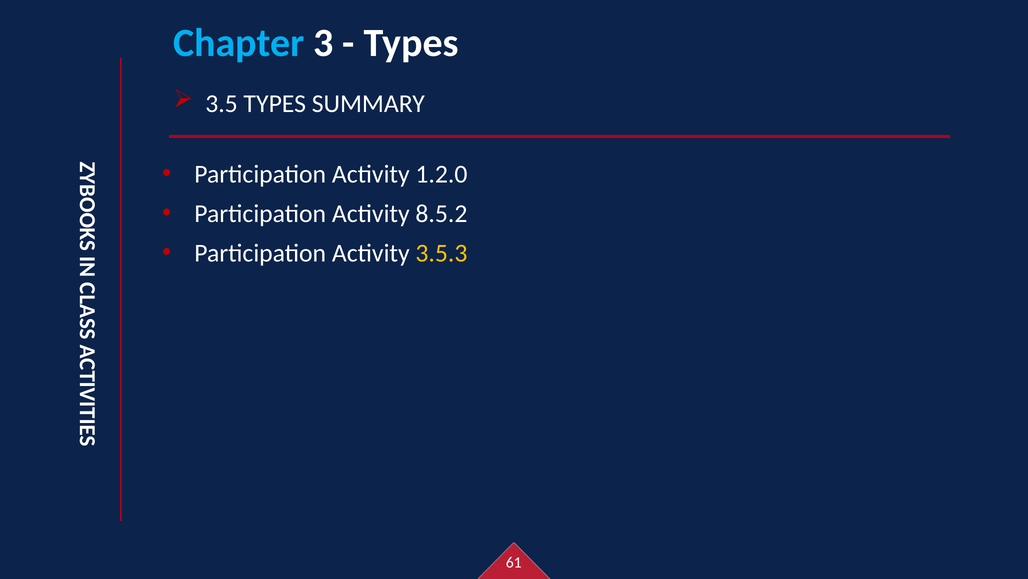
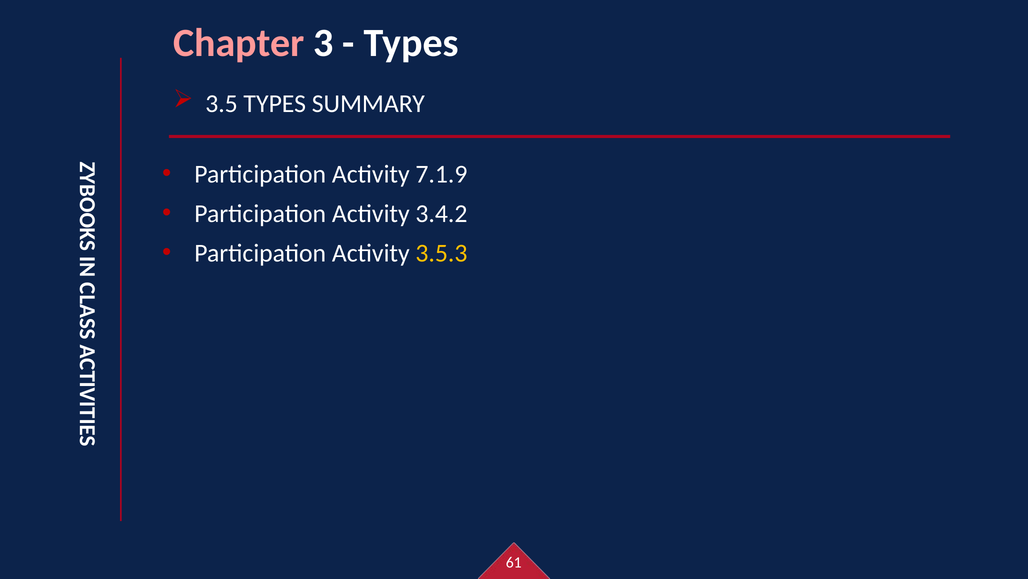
Chapter colour: light blue -> pink
1.2.0: 1.2.0 -> 7.1.9
8.5.2: 8.5.2 -> 3.4.2
